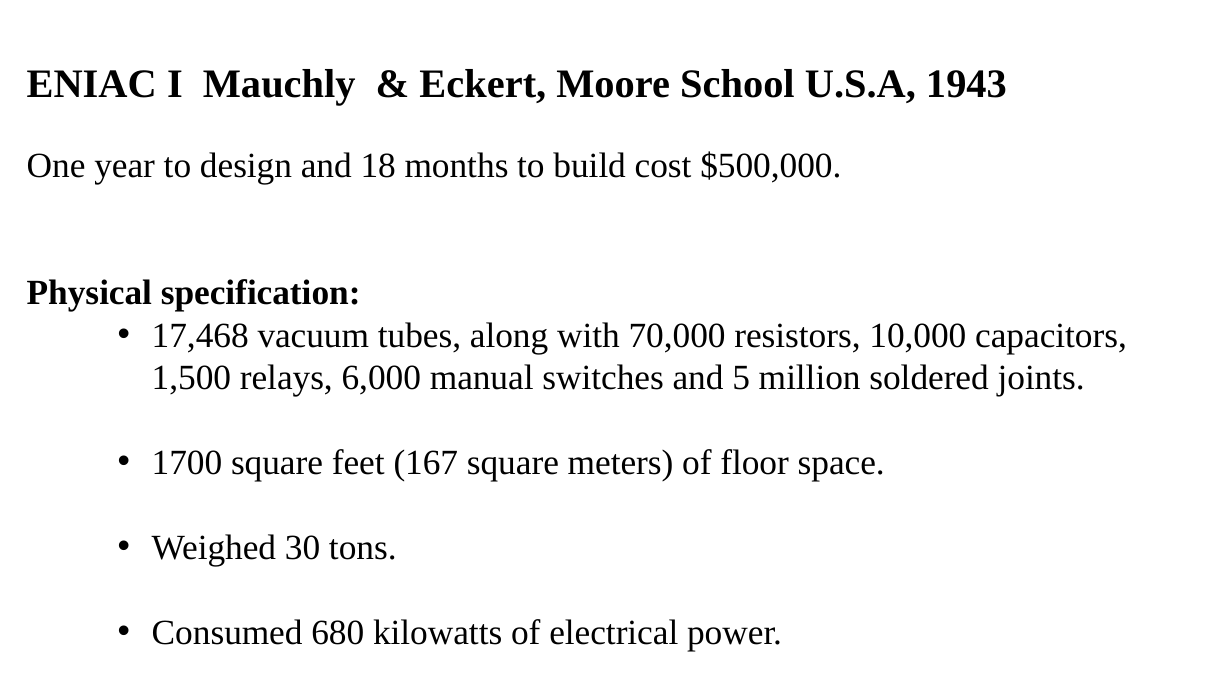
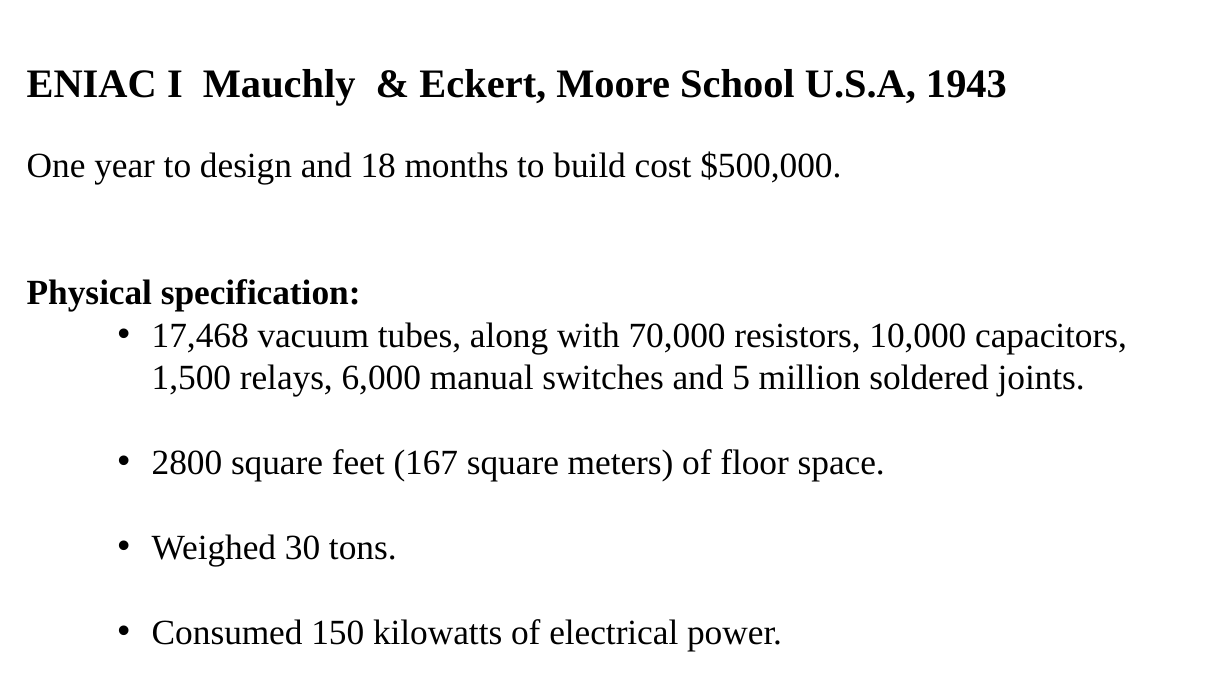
1700: 1700 -> 2800
680: 680 -> 150
